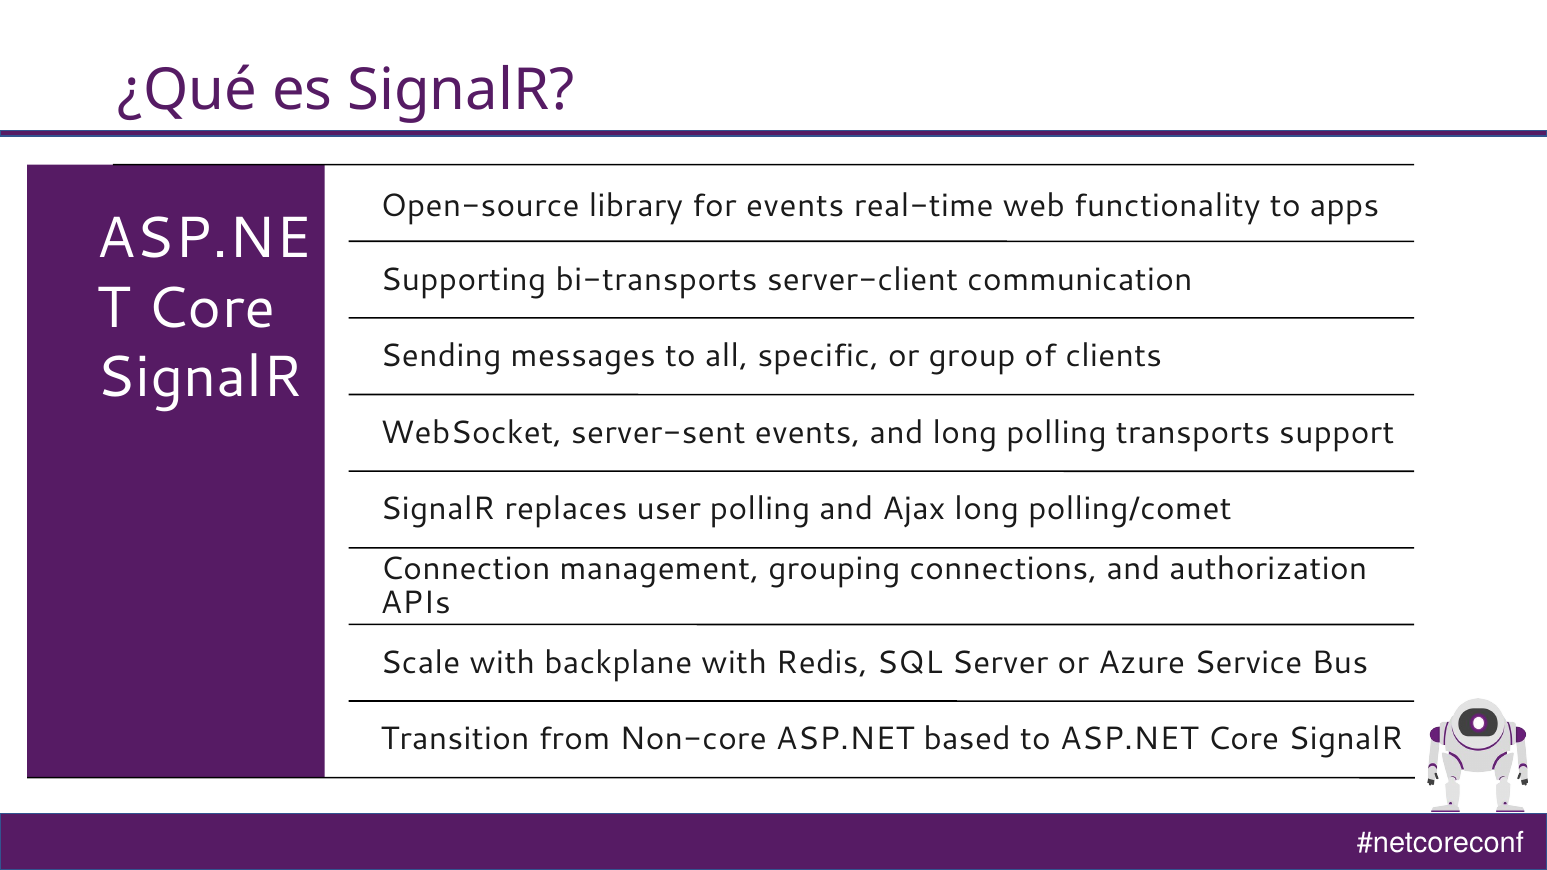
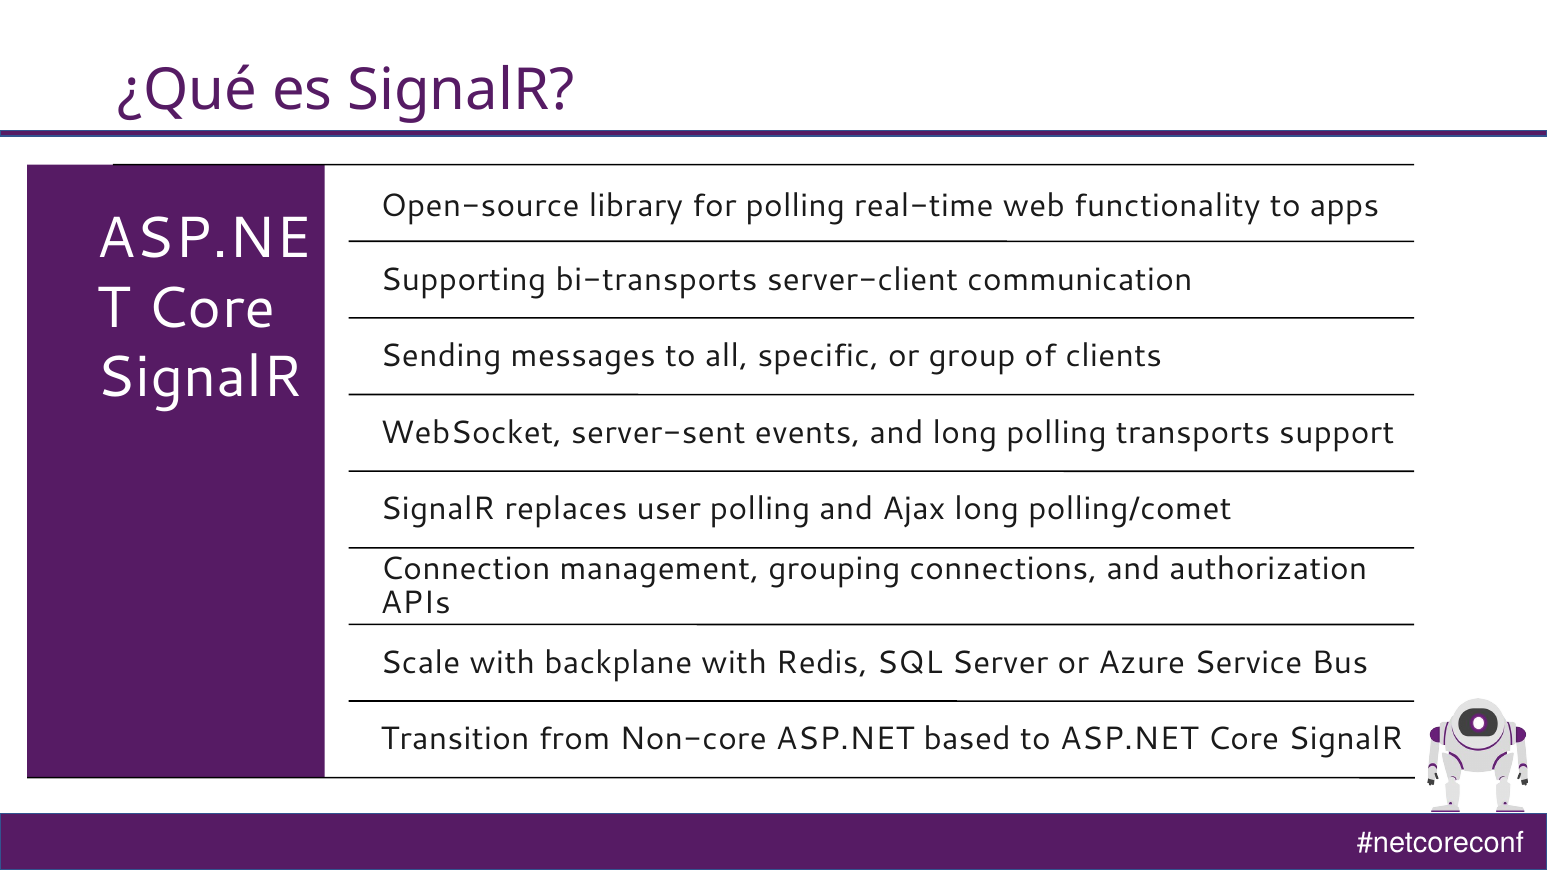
for events: events -> polling
